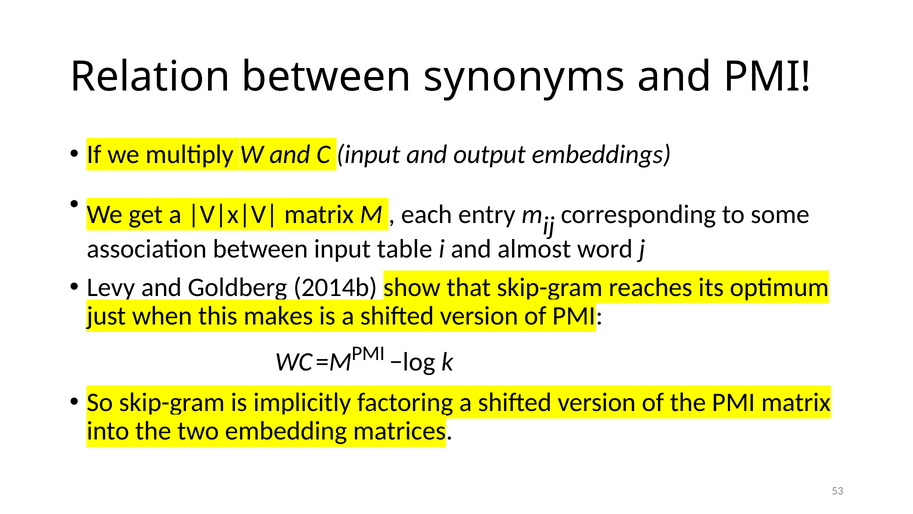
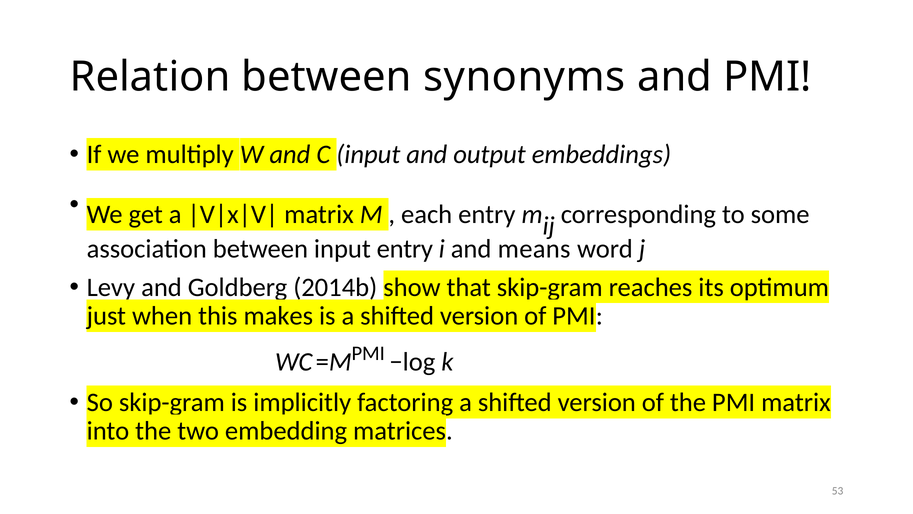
input table: table -> entry
almost: almost -> means
